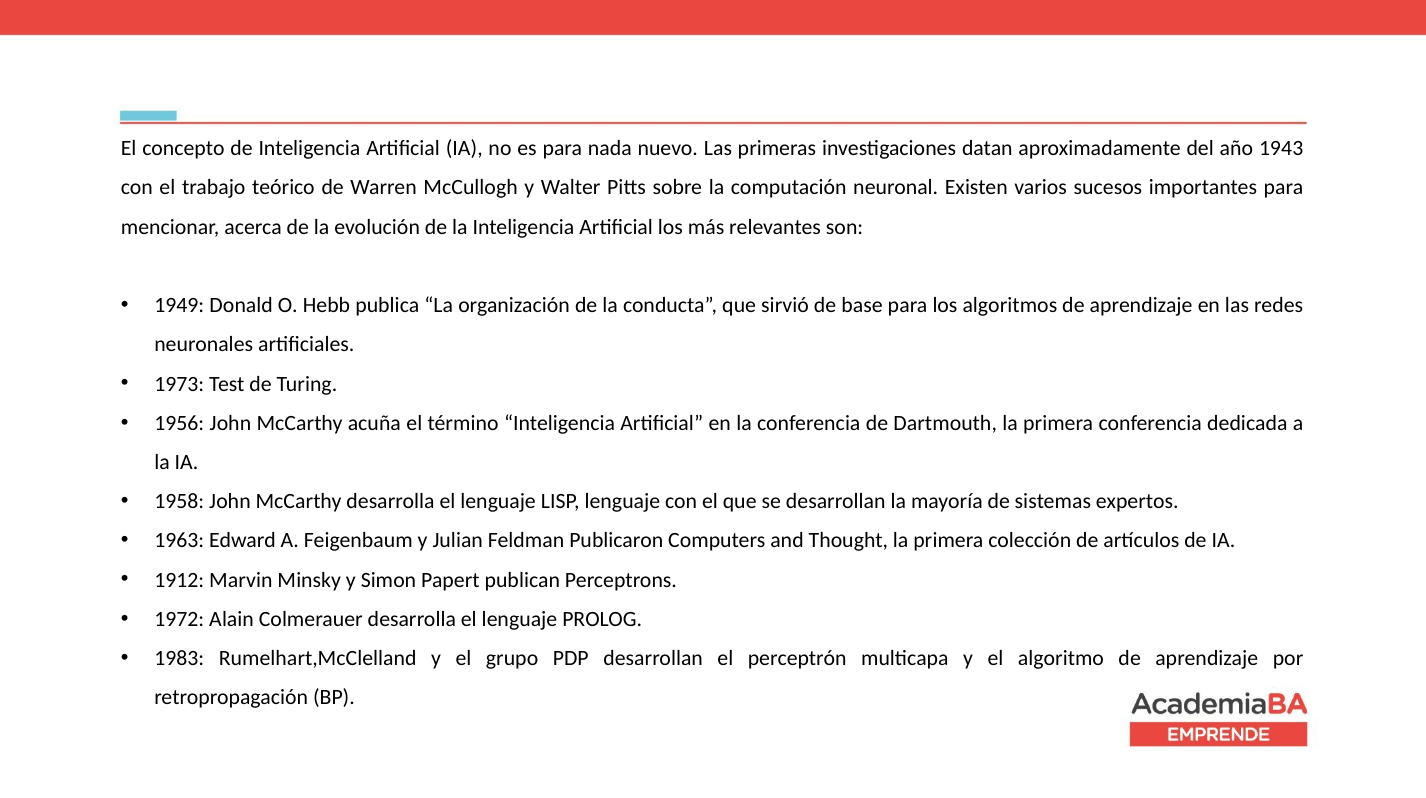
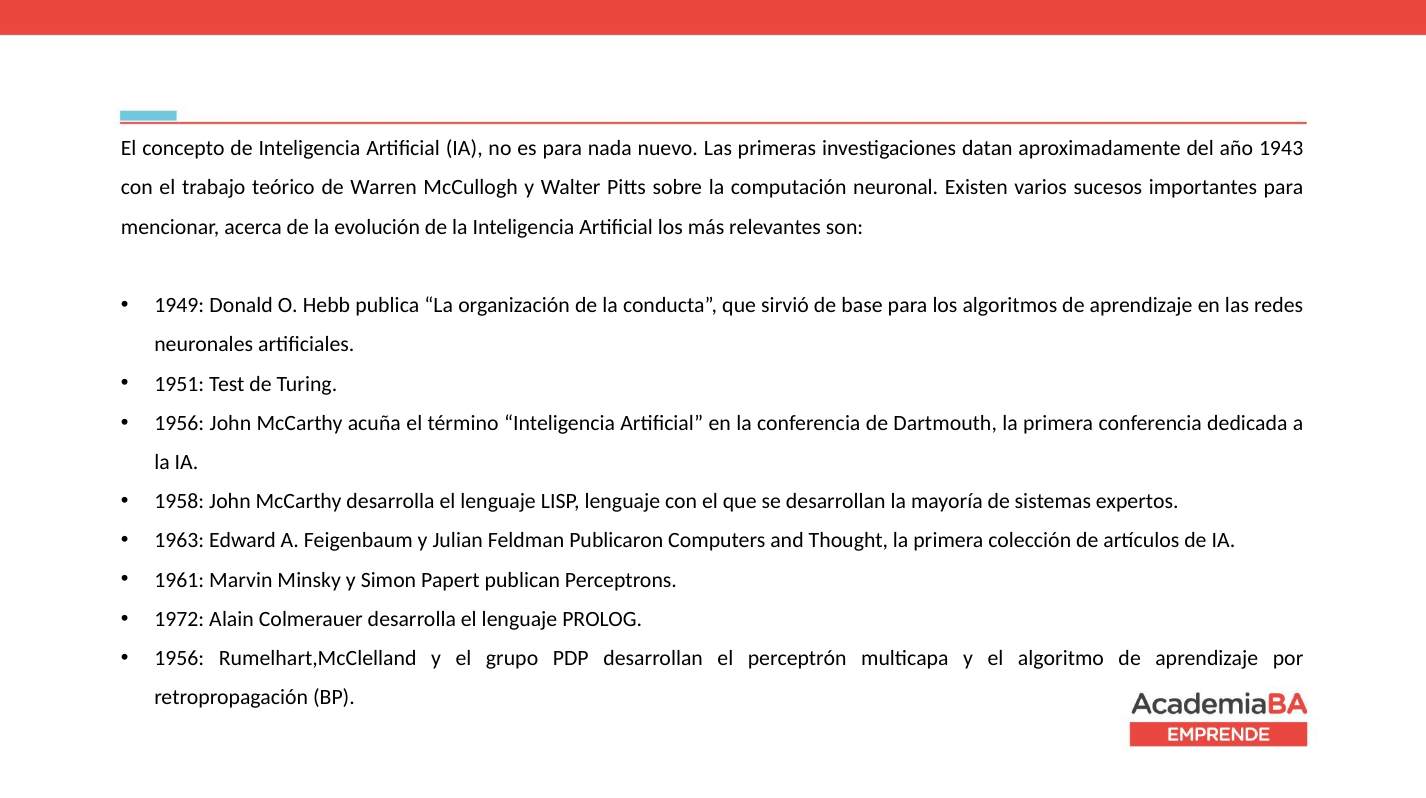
1973: 1973 -> 1951
1912: 1912 -> 1961
1983 at (179, 659): 1983 -> 1956
